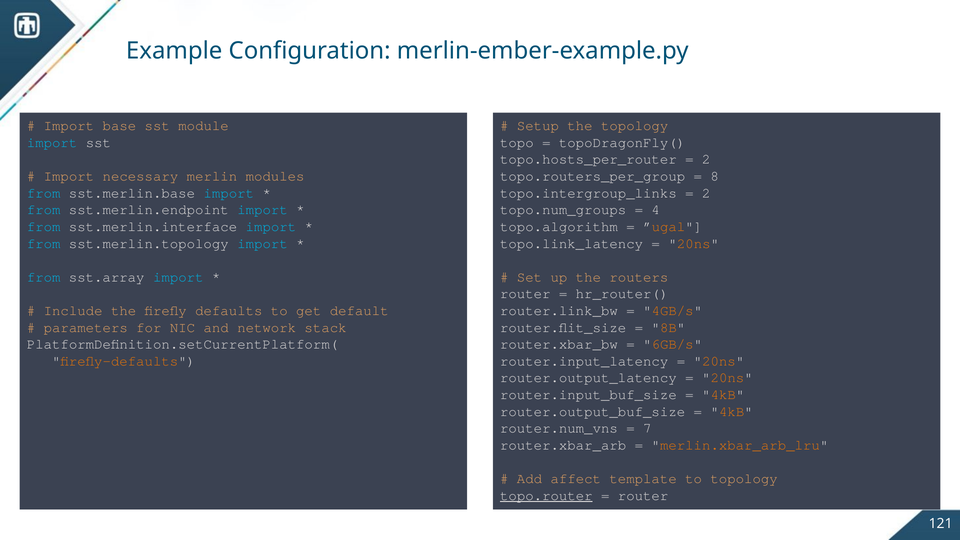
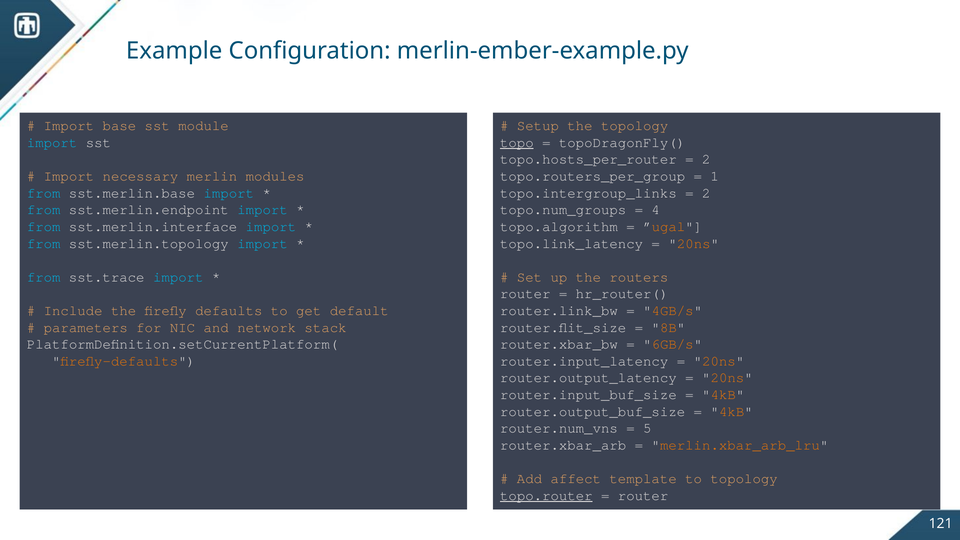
topo underline: none -> present
8: 8 -> 1
sst.array: sst.array -> sst.trace
7: 7 -> 5
